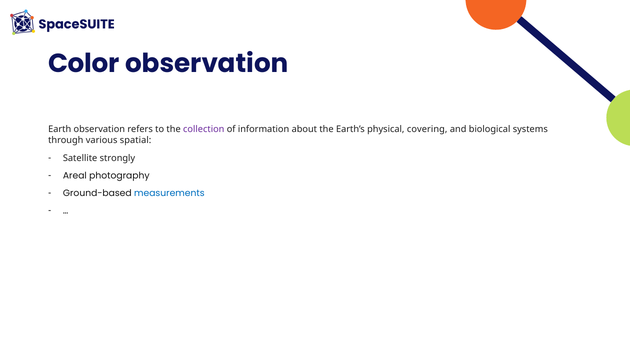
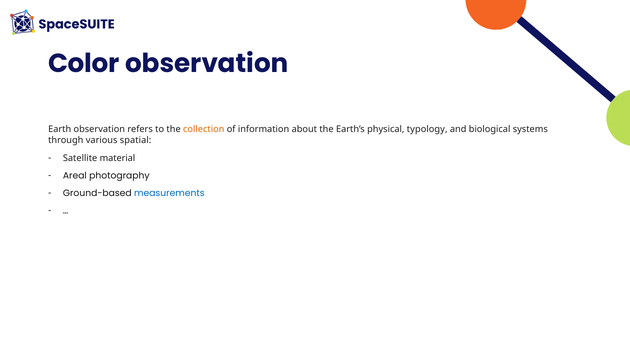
collection colour: purple -> orange
covering: covering -> typology
strongly: strongly -> material
